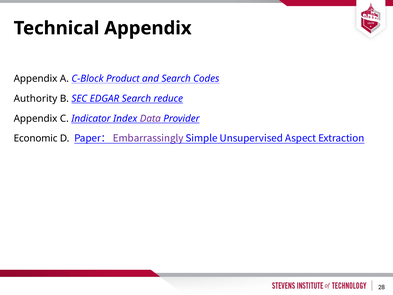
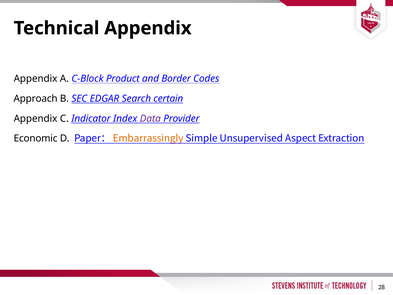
and Search: Search -> Border
Authority: Authority -> Approach
reduce: reduce -> certain
Embarrassingly colour: purple -> orange
